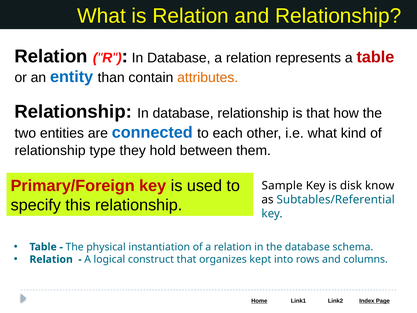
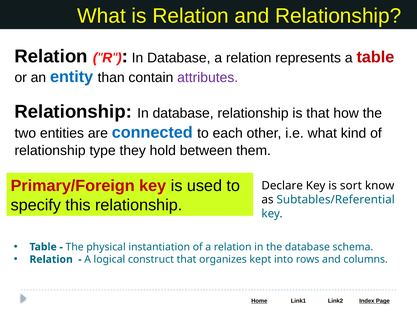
attributes colour: orange -> purple
Sample: Sample -> Declare
disk: disk -> sort
